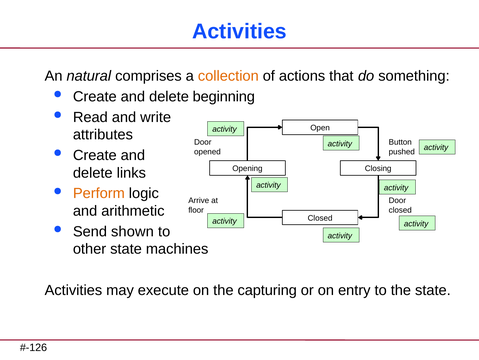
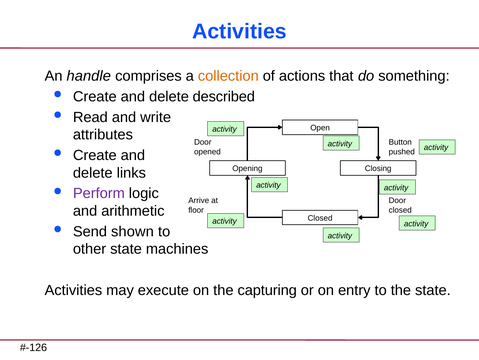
natural: natural -> handle
beginning: beginning -> described
Perform colour: orange -> purple
